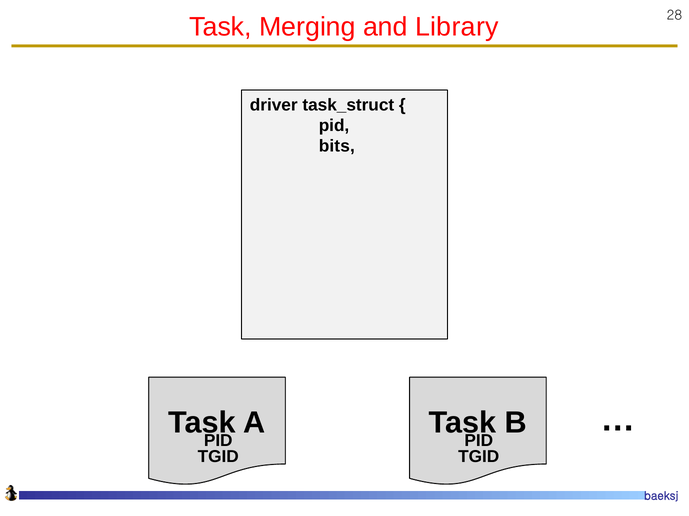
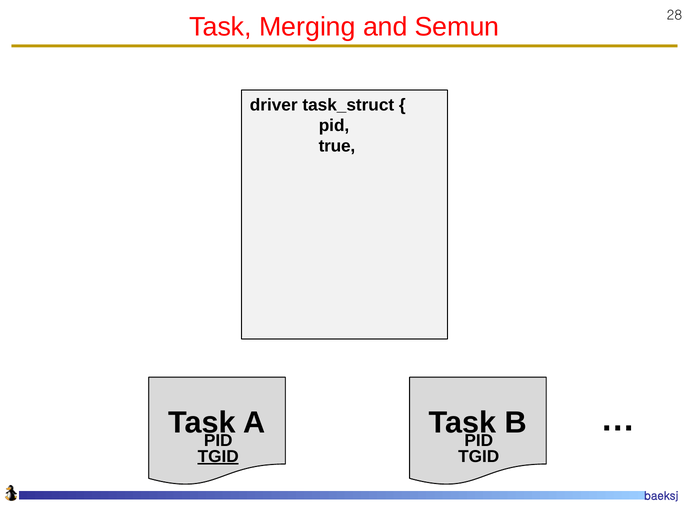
Library: Library -> Semun
bits: bits -> true
TGID at (218, 457) underline: none -> present
